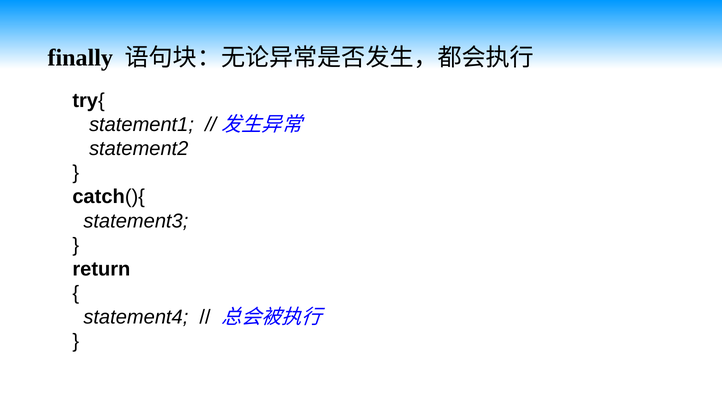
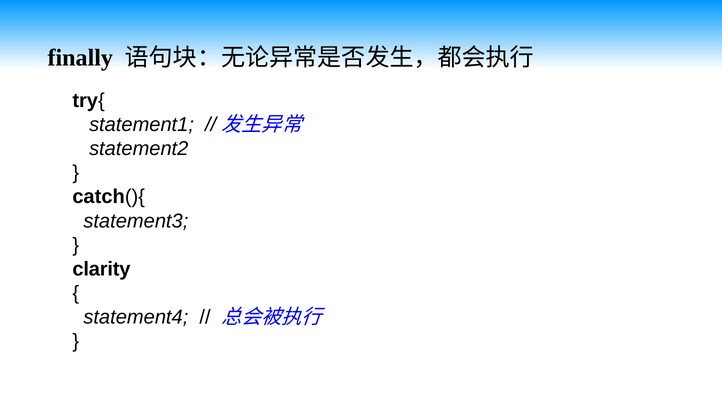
return: return -> clarity
